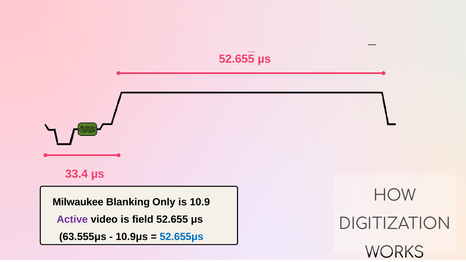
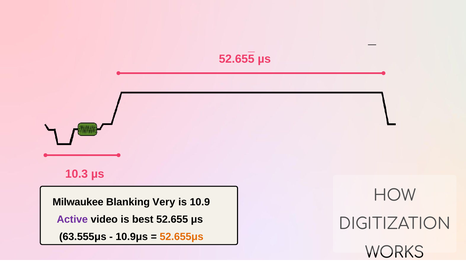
33.4: 33.4 -> 10.3
Only: Only -> Very
field: field -> best
52.655μs colour: blue -> orange
